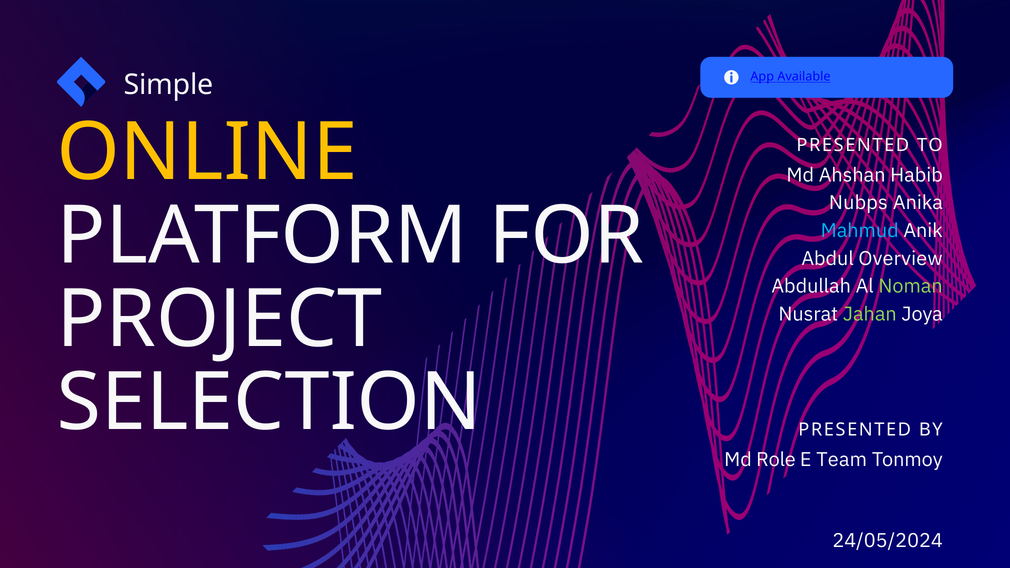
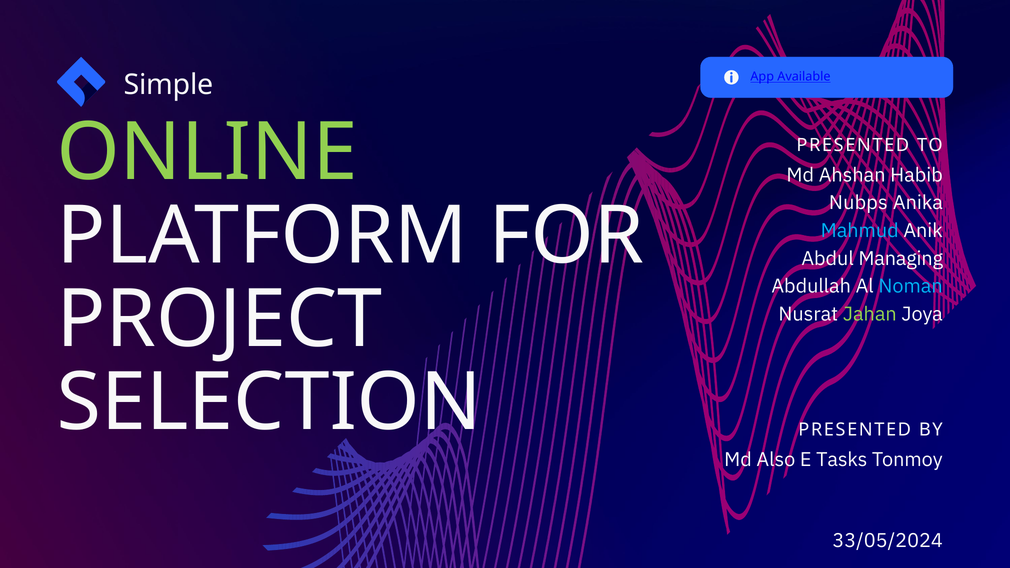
ONLINE colour: yellow -> light green
Overview: Overview -> Managing
Noman colour: light green -> light blue
Role: Role -> Also
Team: Team -> Tasks
24/05/2024: 24/05/2024 -> 33/05/2024
